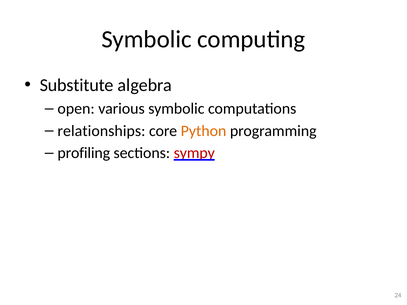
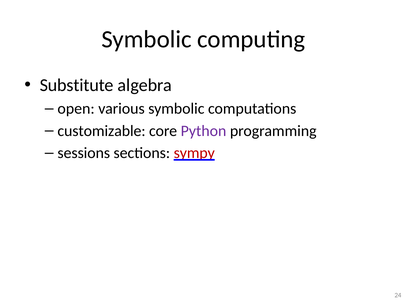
relationships: relationships -> customizable
Python colour: orange -> purple
profiling: profiling -> sessions
